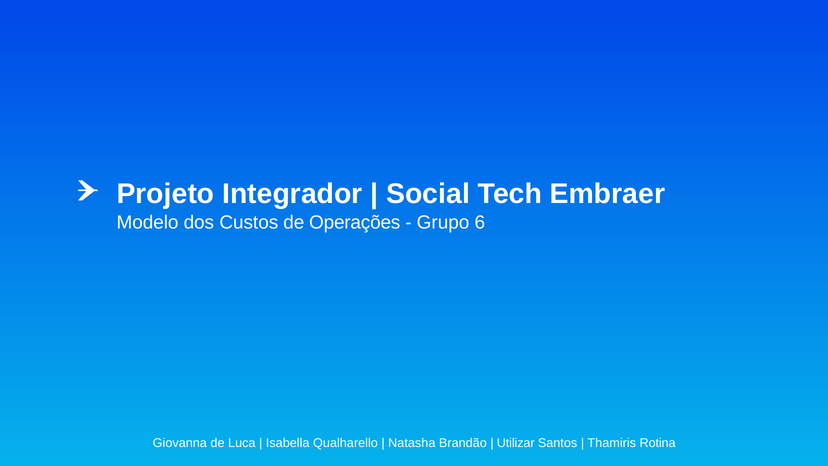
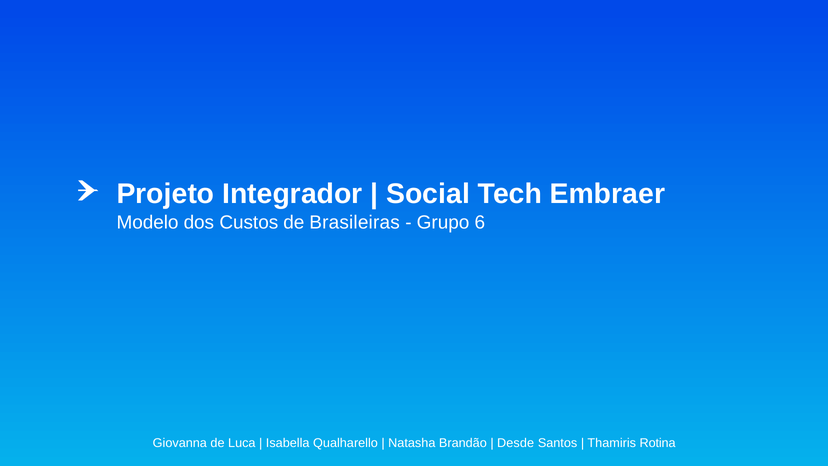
Operações: Operações -> Brasileiras
Utilizar: Utilizar -> Desde
